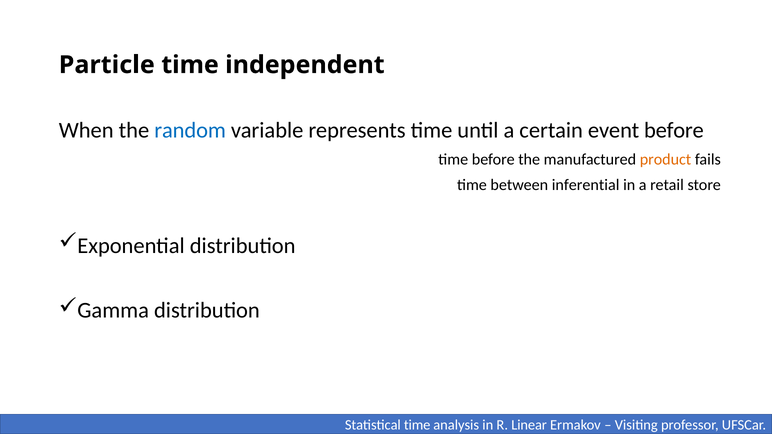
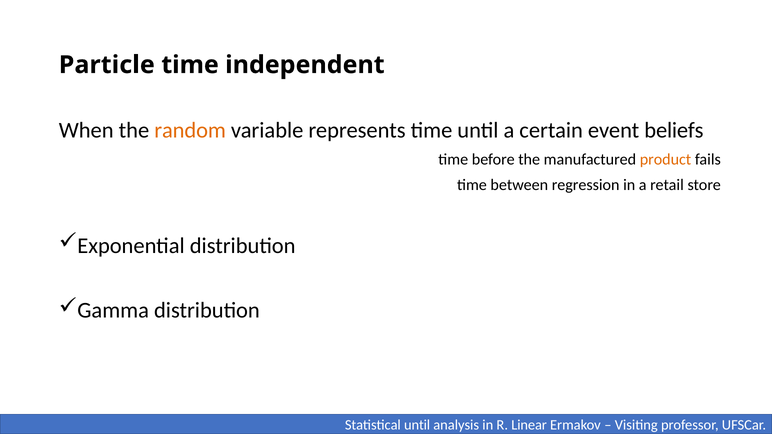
random colour: blue -> orange
event before: before -> beliefs
inferential: inferential -> regression
Statistical time: time -> until
